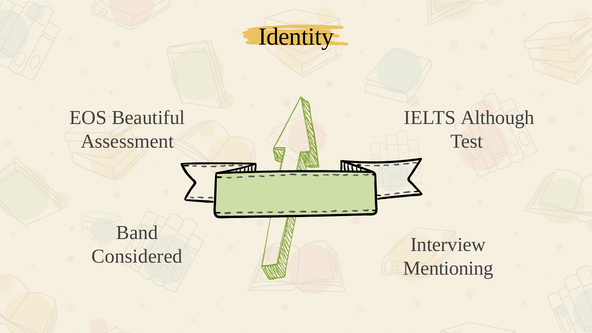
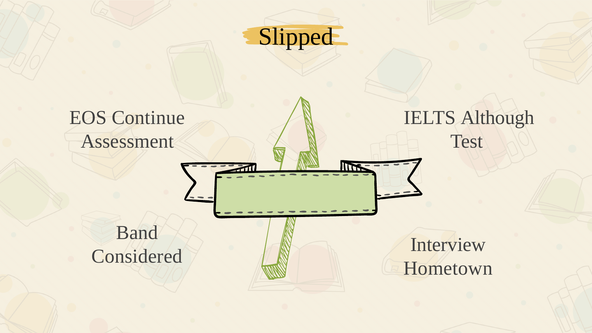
Identity: Identity -> Slipped
Beautiful: Beautiful -> Continue
Mentioning: Mentioning -> Hometown
